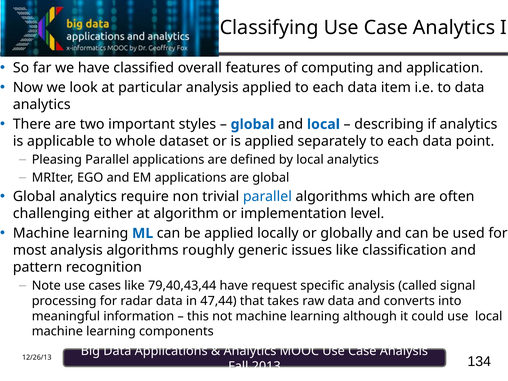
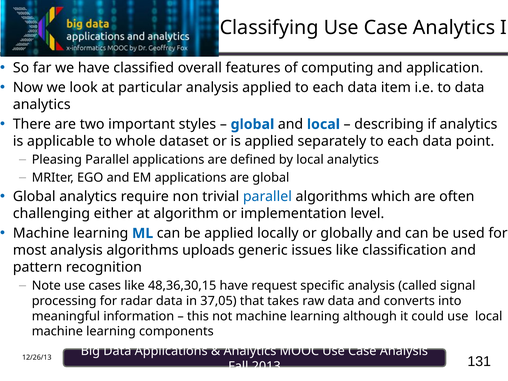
roughly: roughly -> uploads
79,40,43,44: 79,40,43,44 -> 48,36,30,15
47,44: 47,44 -> 37,05
134: 134 -> 131
